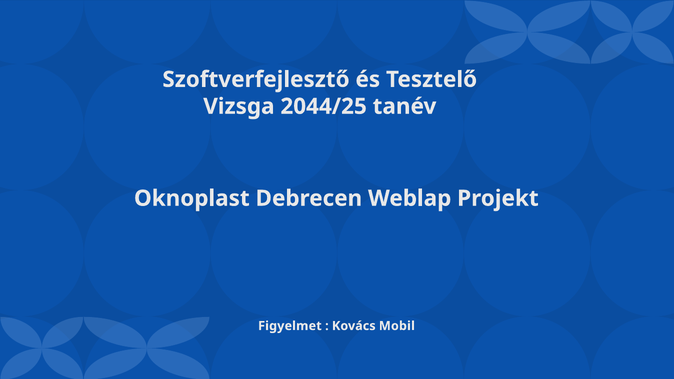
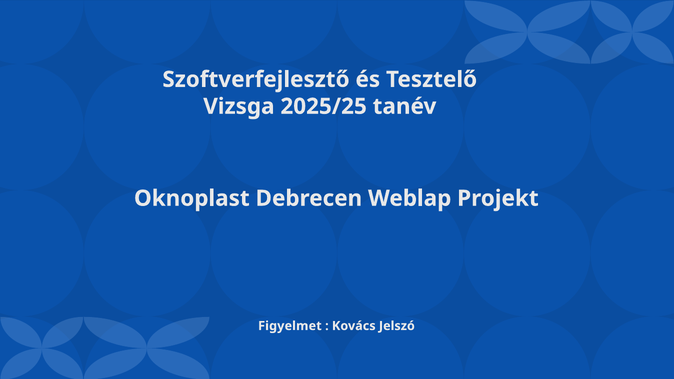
2044/25: 2044/25 -> 2025/25
Mobil: Mobil -> Jelszó
